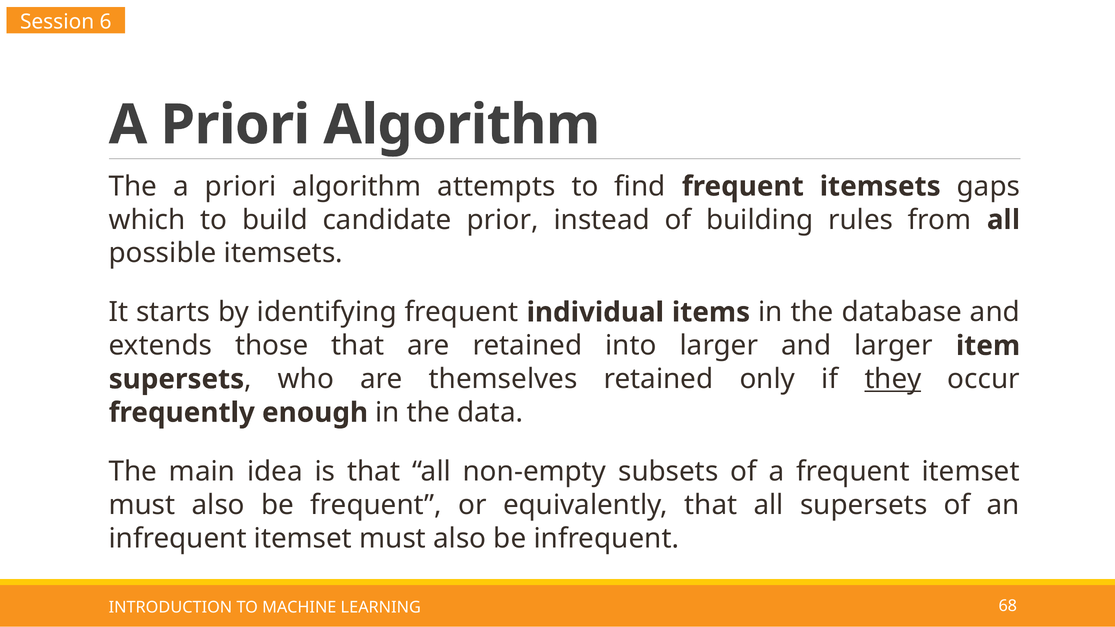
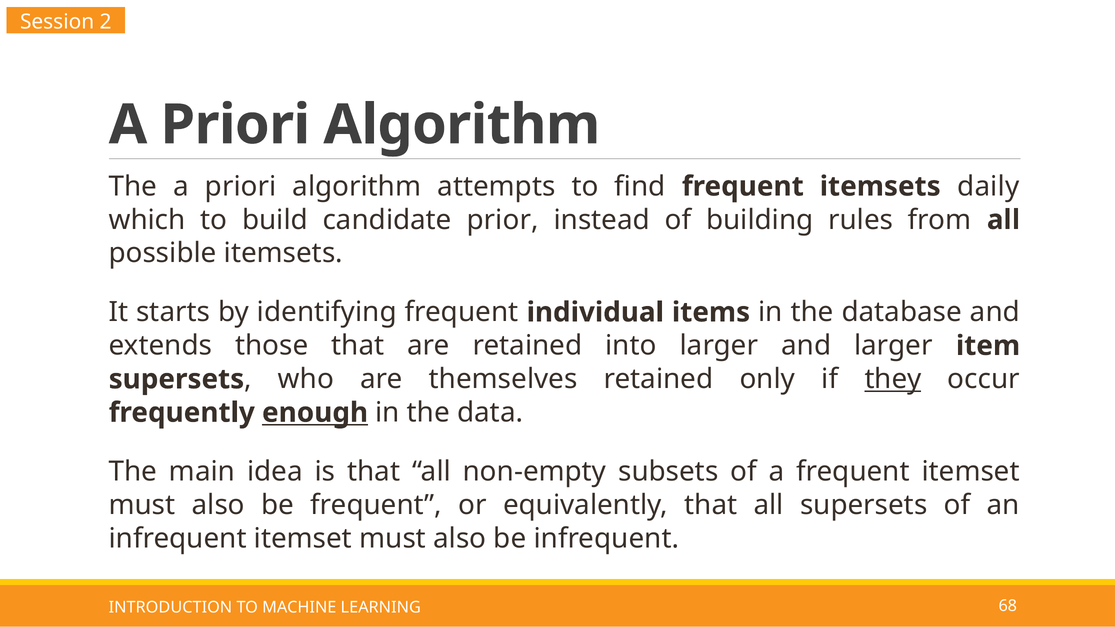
6: 6 -> 2
gaps: gaps -> daily
enough underline: none -> present
